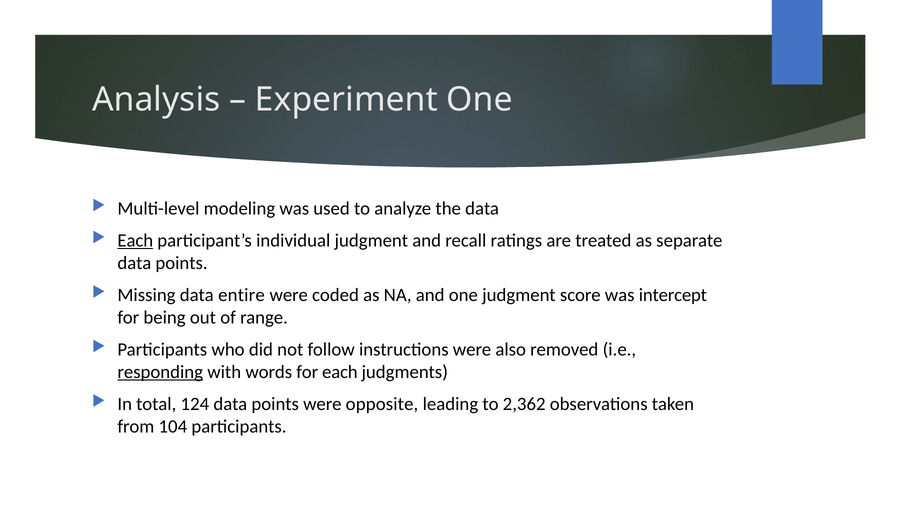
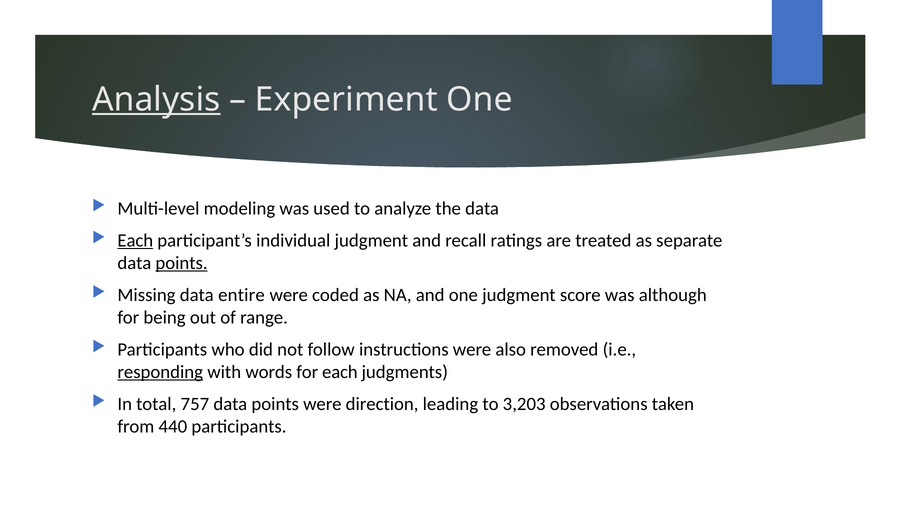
Analysis underline: none -> present
points at (182, 263) underline: none -> present
intercept: intercept -> although
124: 124 -> 757
opposite: opposite -> direction
2,362: 2,362 -> 3,203
104: 104 -> 440
